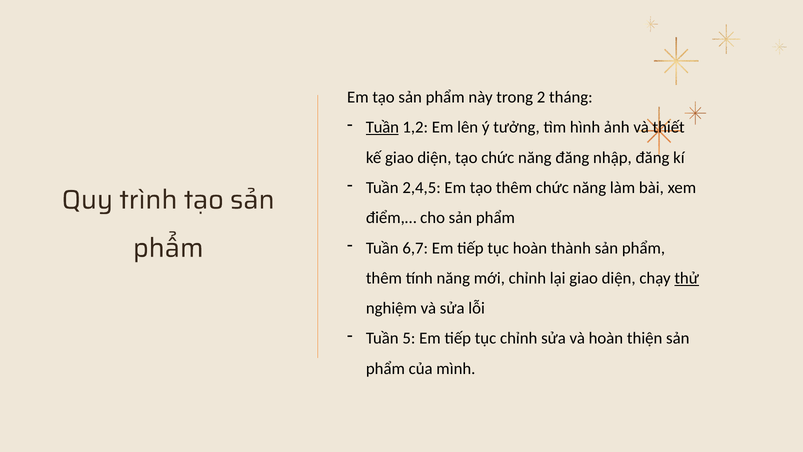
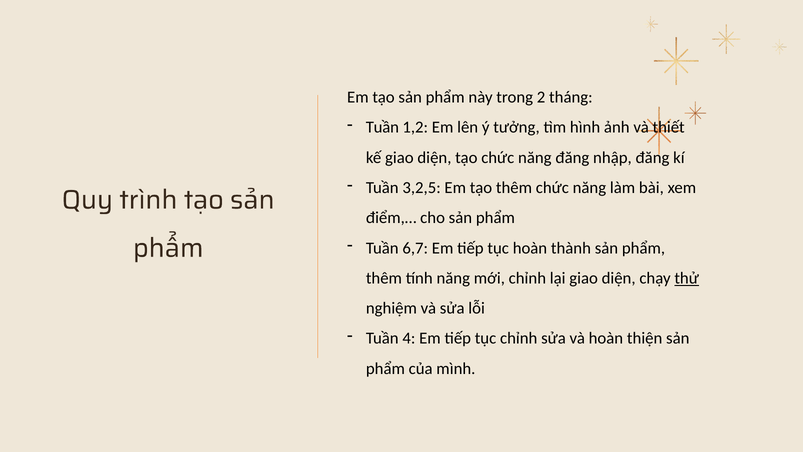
Tuần at (382, 127) underline: present -> none
2,4,5: 2,4,5 -> 3,2,5
5: 5 -> 4
